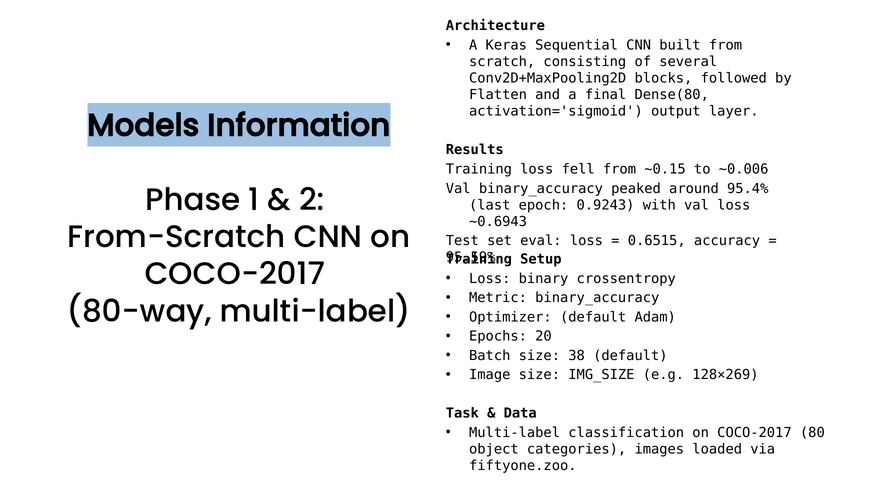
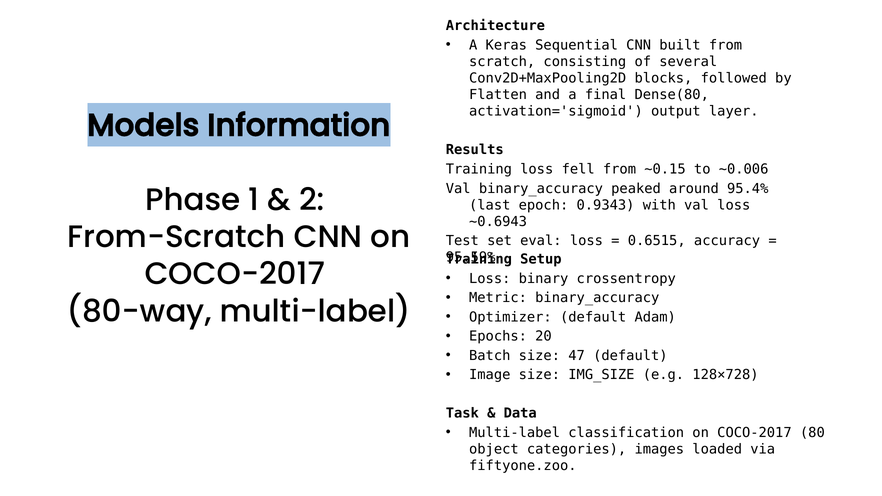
0.9243: 0.9243 -> 0.9343
38: 38 -> 47
128×269: 128×269 -> 128×728
